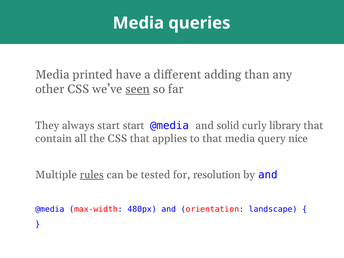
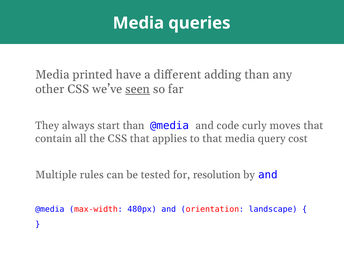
start start: start -> than
solid: solid -> code
library: library -> moves
nice: nice -> cost
rules underline: present -> none
